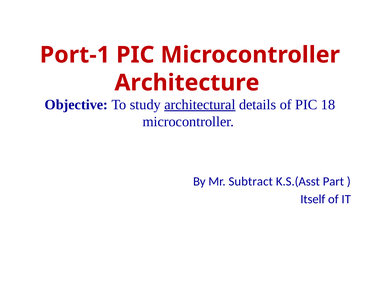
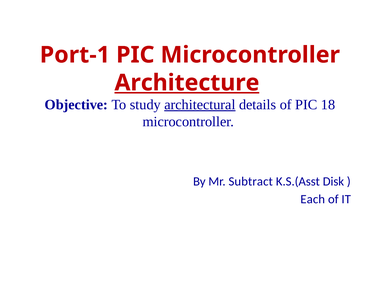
Architecture underline: none -> present
Part: Part -> Disk
Itself: Itself -> Each
